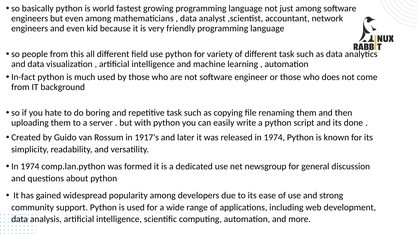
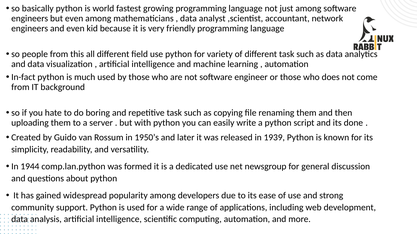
1917’s: 1917’s -> 1950’s
released in 1974: 1974 -> 1939
1974 at (30, 167): 1974 -> 1944
